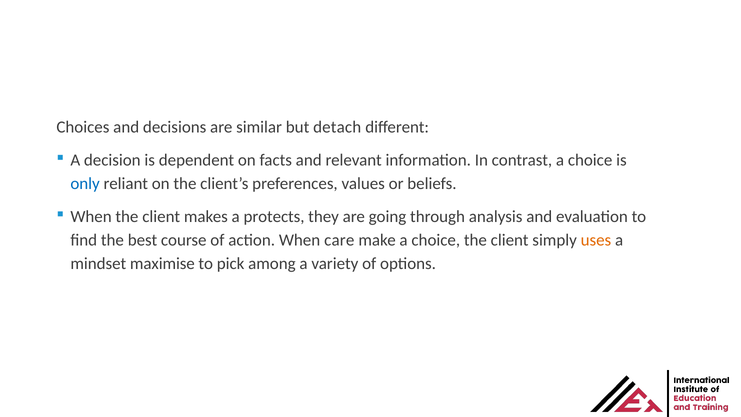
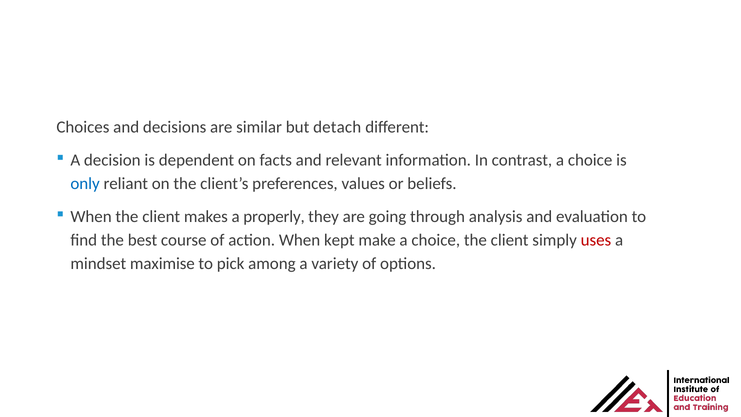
protects: protects -> properly
care: care -> kept
uses colour: orange -> red
